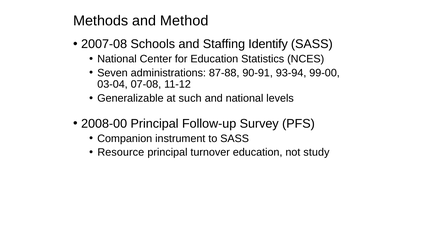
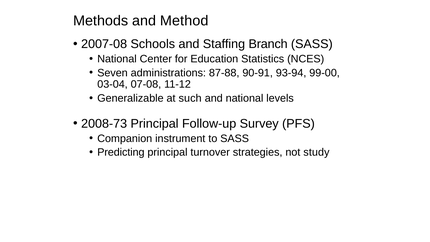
Identify: Identify -> Branch
2008-00: 2008-00 -> 2008-73
Resource: Resource -> Predicting
turnover education: education -> strategies
